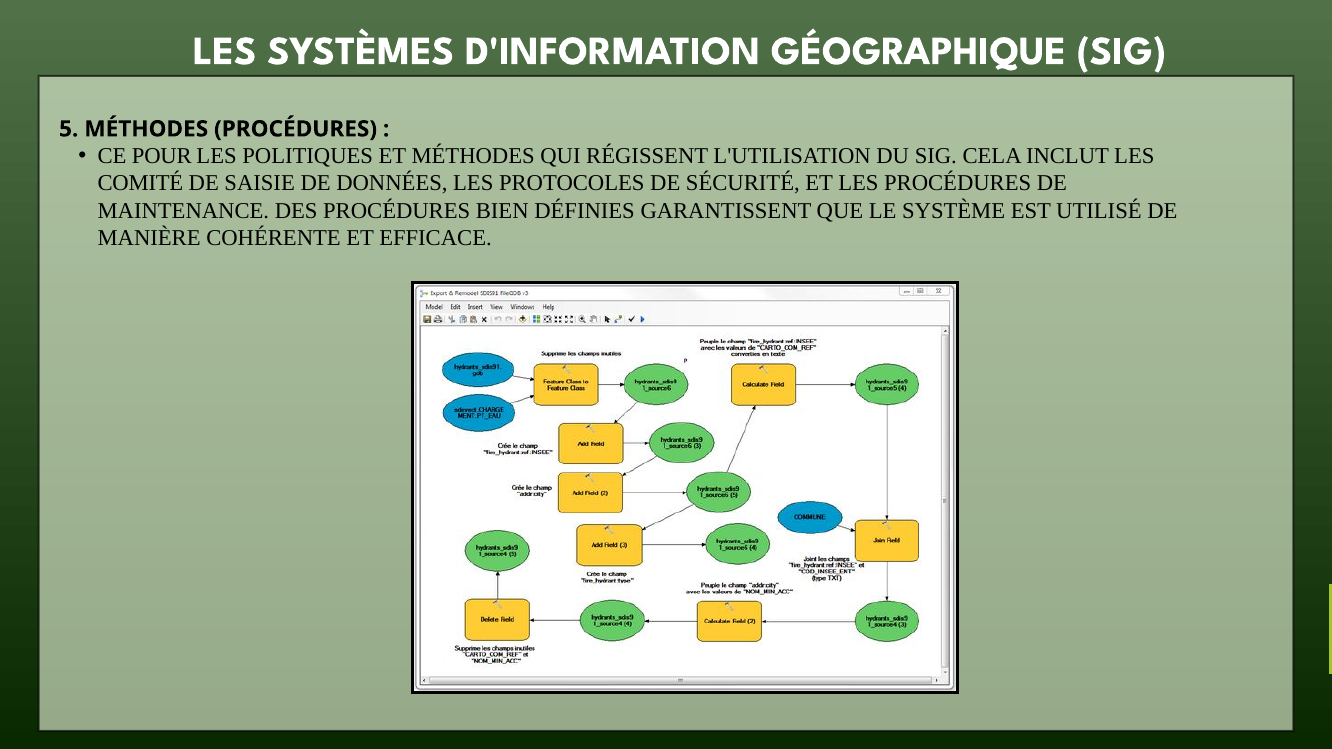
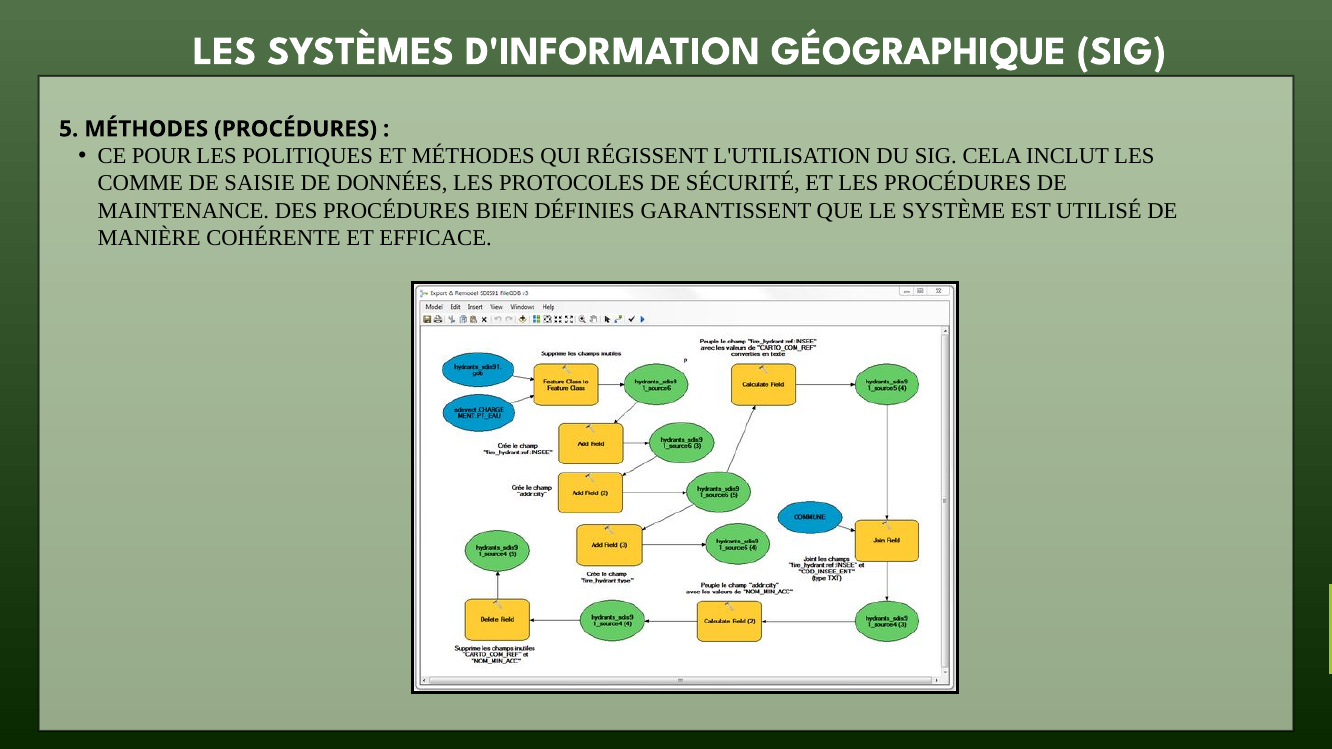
COMITÉ: COMITÉ -> COMME
